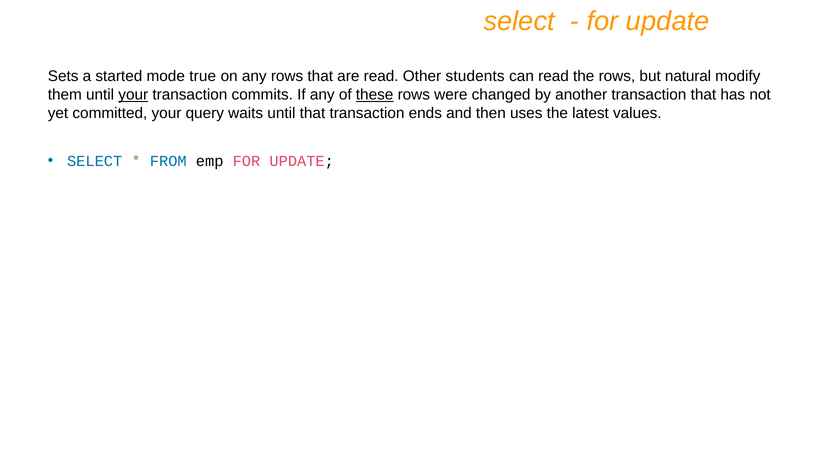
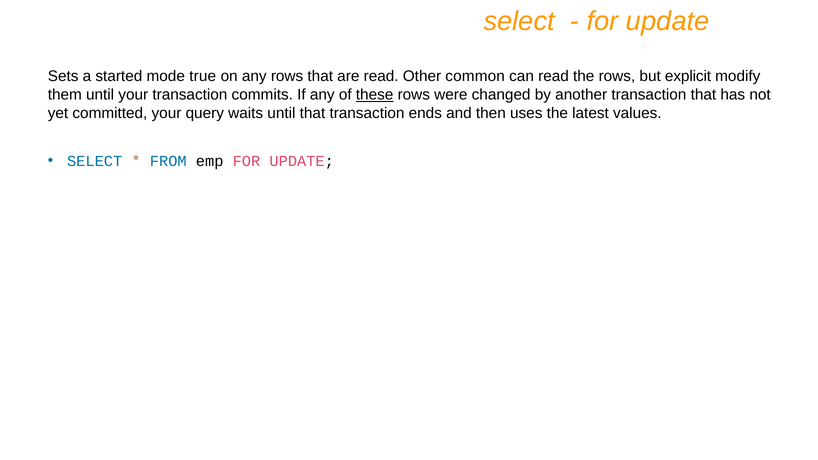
students: students -> common
natural: natural -> explicit
your at (133, 95) underline: present -> none
